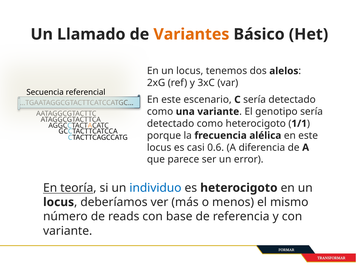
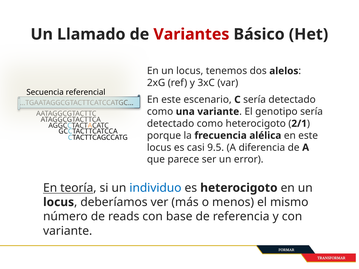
Variantes colour: orange -> red
1/1: 1/1 -> 2/1
0.6: 0.6 -> 9.5
